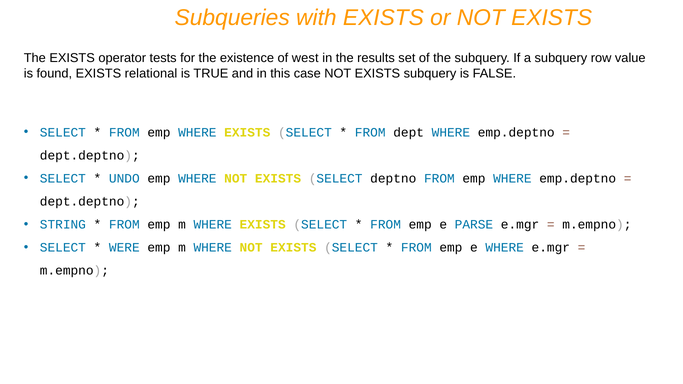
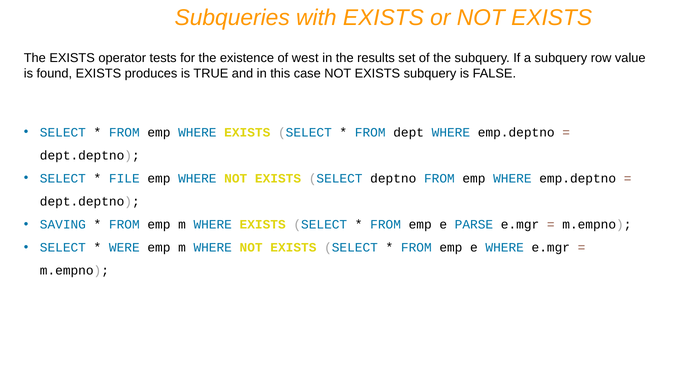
relational: relational -> produces
UNDO: UNDO -> FILE
STRING: STRING -> SAVING
